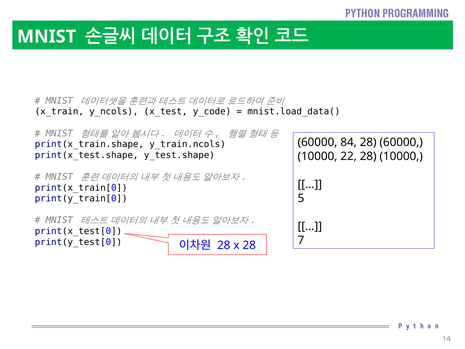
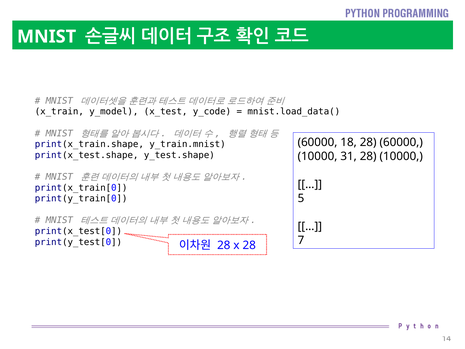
y_ncols: y_ncols -> y_model
84: 84 -> 18
y_train.ncols: y_train.ncols -> y_train.mnist
22: 22 -> 31
